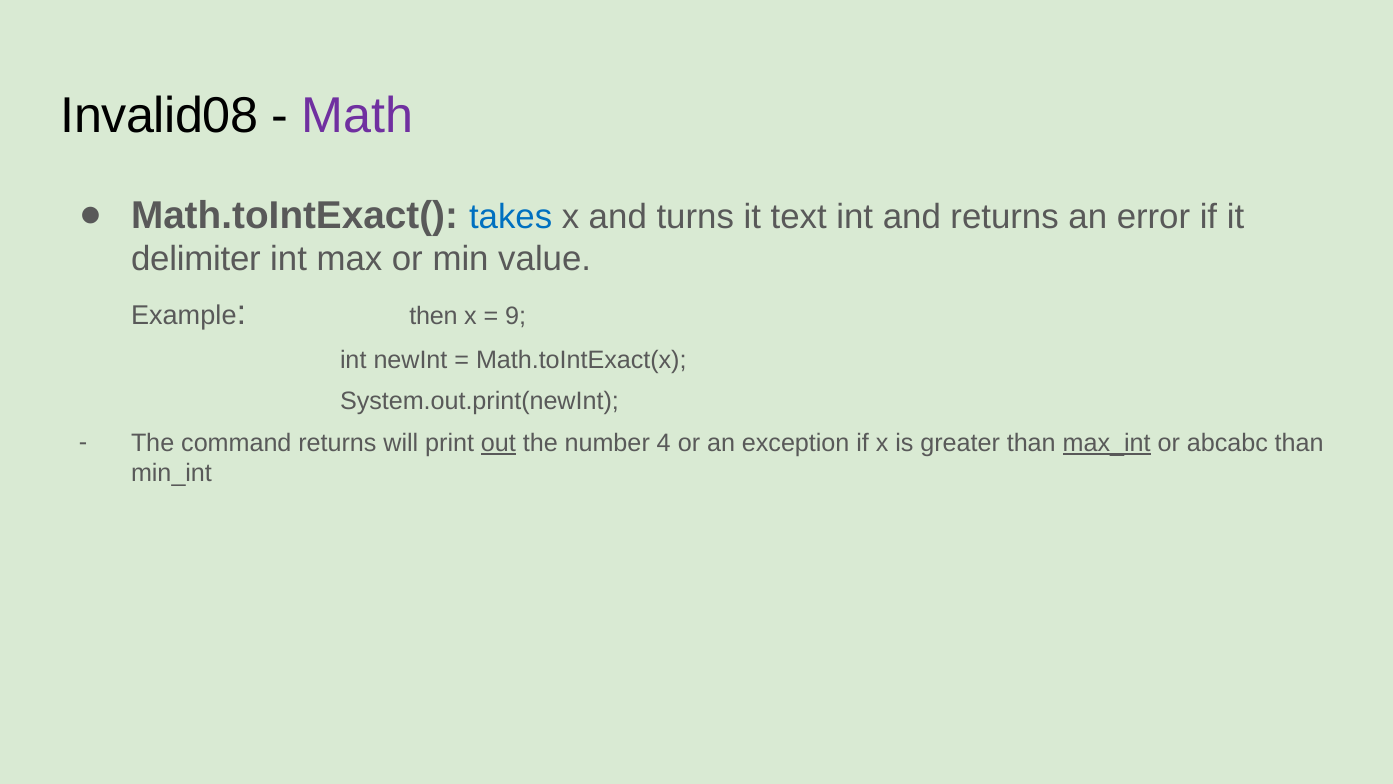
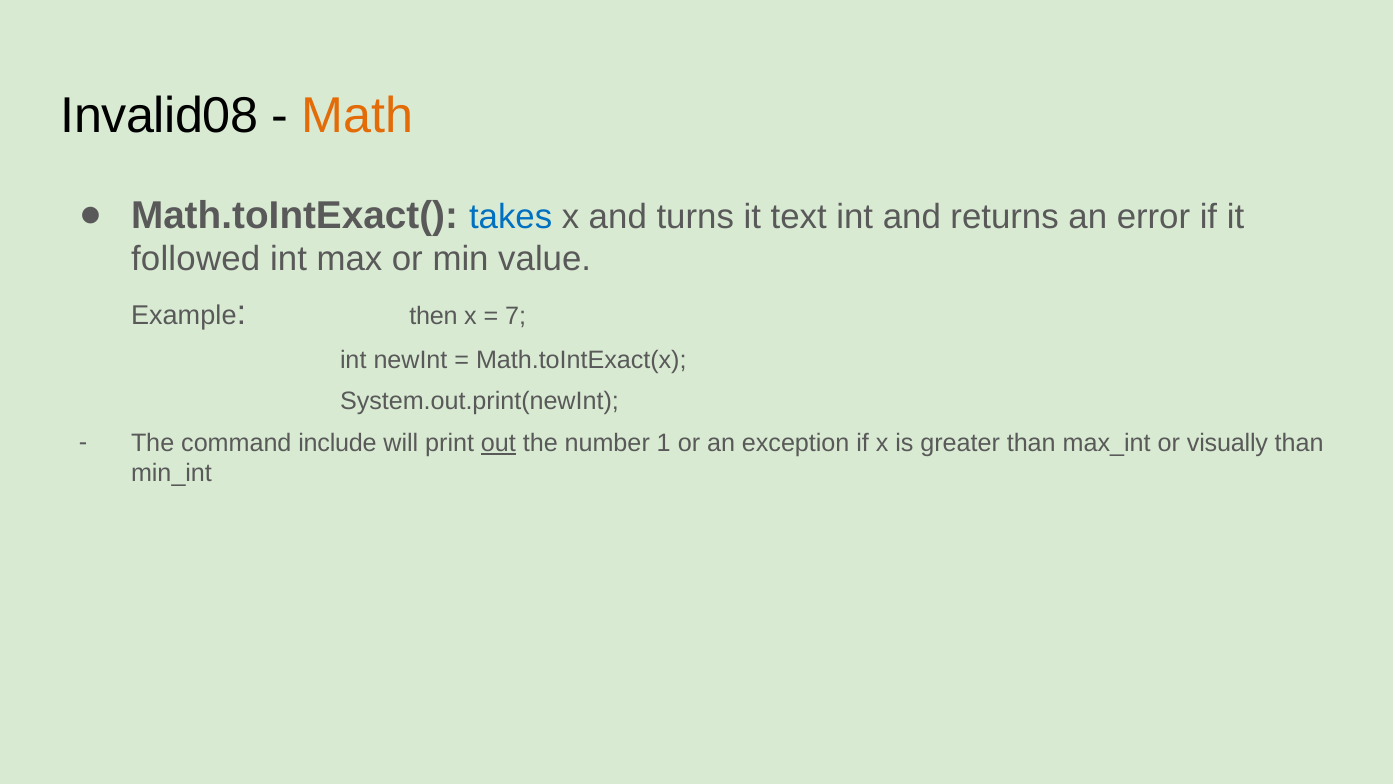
Math colour: purple -> orange
delimiter: delimiter -> followed
9: 9 -> 7
command returns: returns -> include
4: 4 -> 1
max_int underline: present -> none
abcabc: abcabc -> visually
